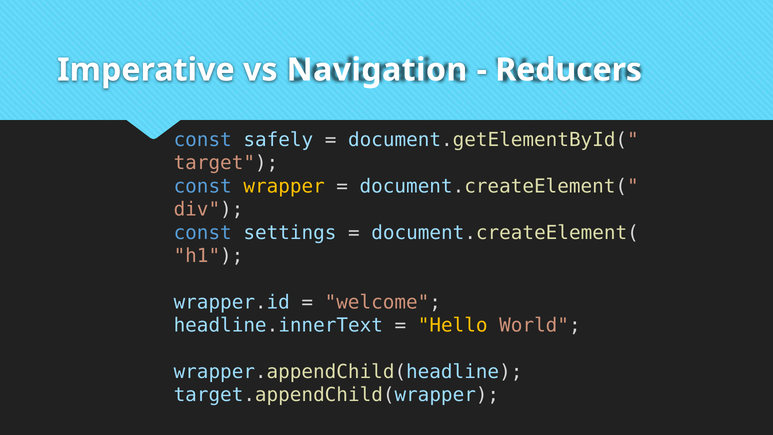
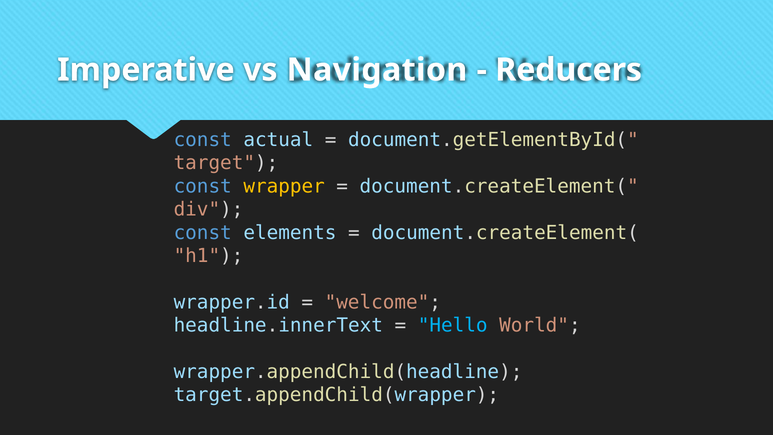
safely: safely -> actual
settings: settings -> elements
Hello colour: yellow -> light blue
